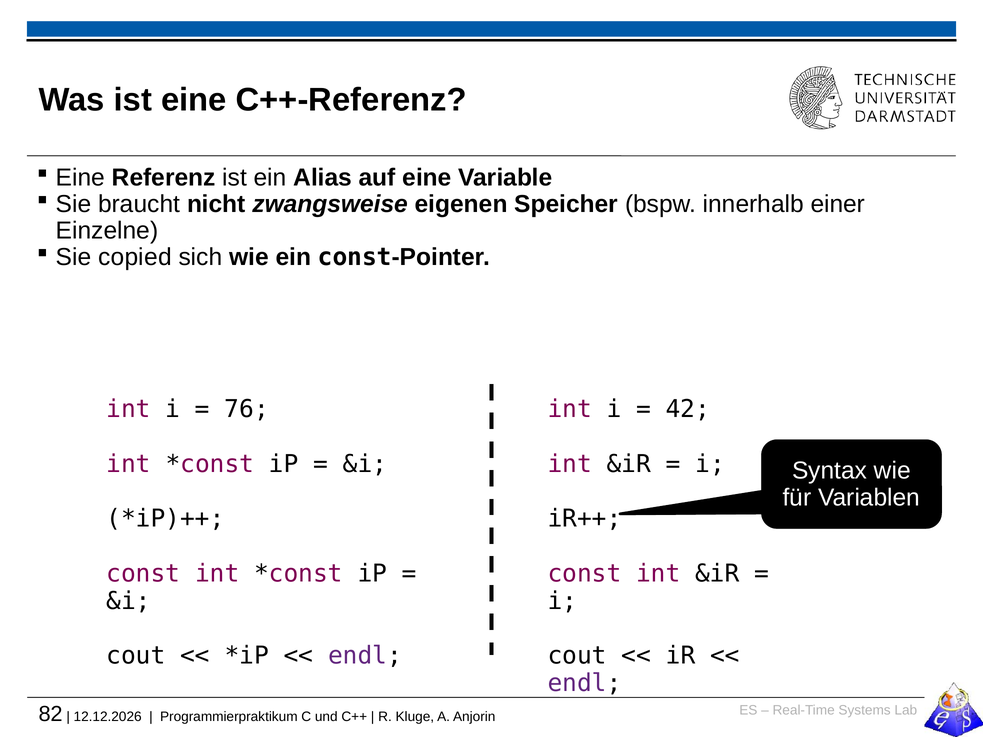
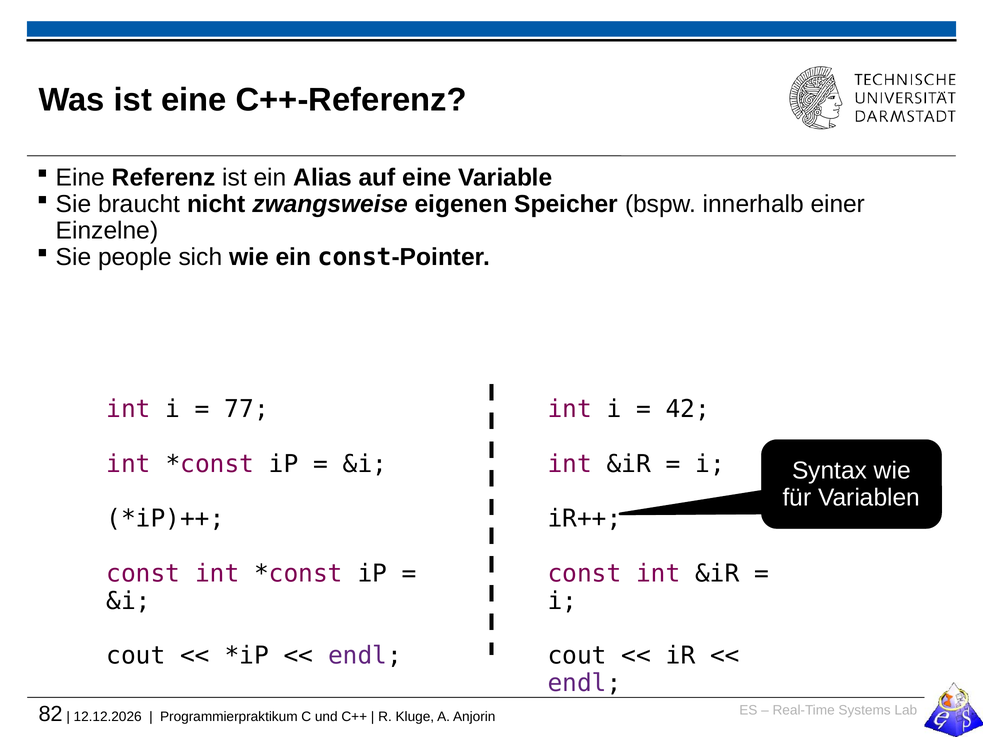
copied: copied -> people
76: 76 -> 77
